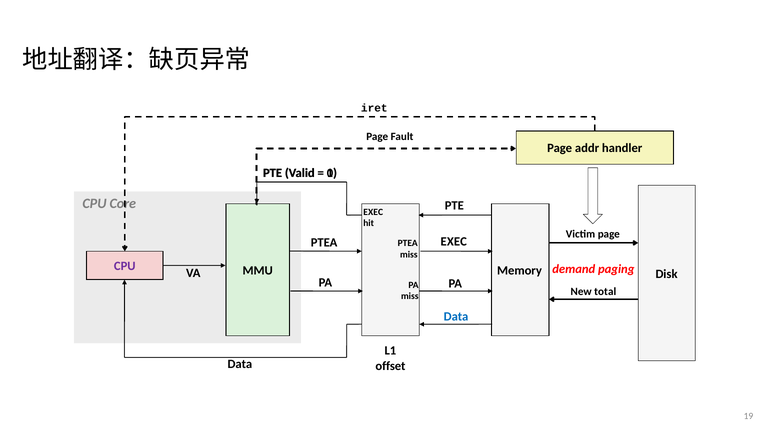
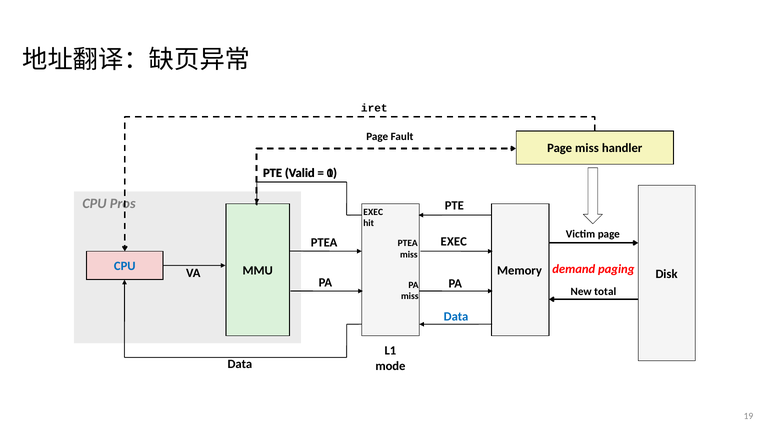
Page addr: addr -> miss
Core: Core -> Pros
CPU at (125, 266) colour: purple -> blue
offset: offset -> mode
